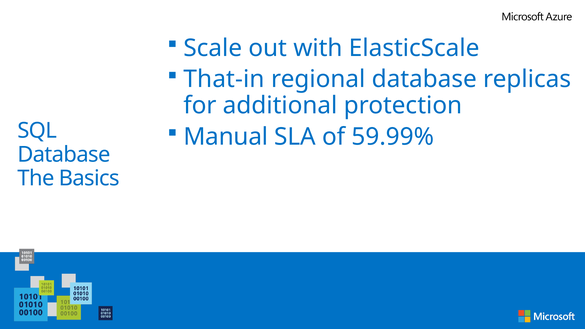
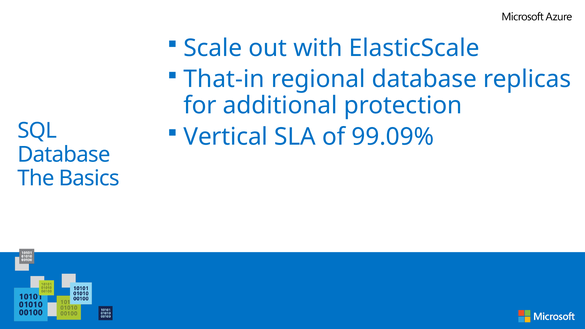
Manual: Manual -> Vertical
59.99%: 59.99% -> 99.09%
